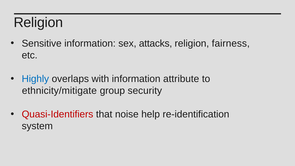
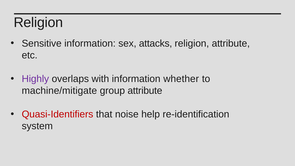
religion fairness: fairness -> attribute
Highly colour: blue -> purple
attribute: attribute -> whether
ethnicity/mitigate: ethnicity/mitigate -> machine/mitigate
group security: security -> attribute
